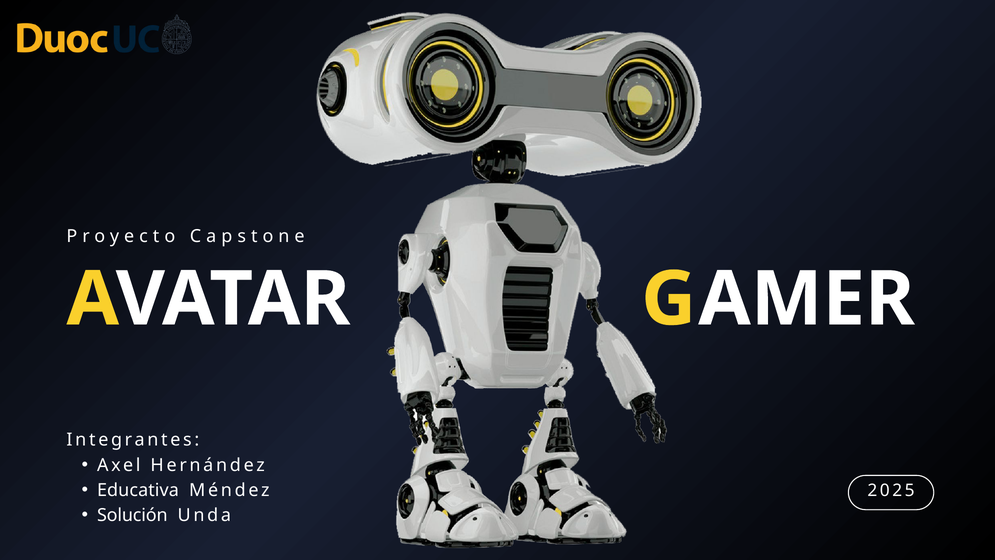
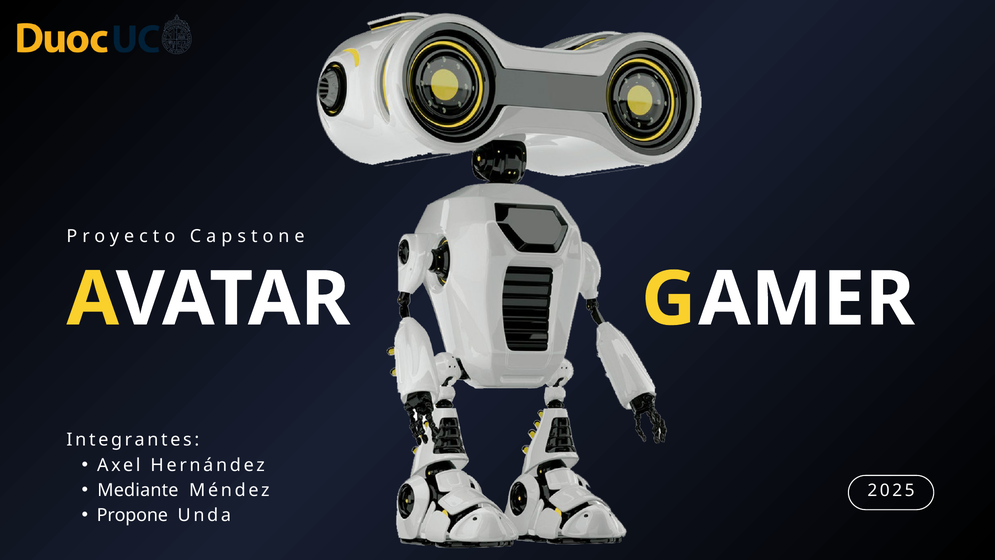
Educativa: Educativa -> Mediante
Solución: Solución -> Propone
